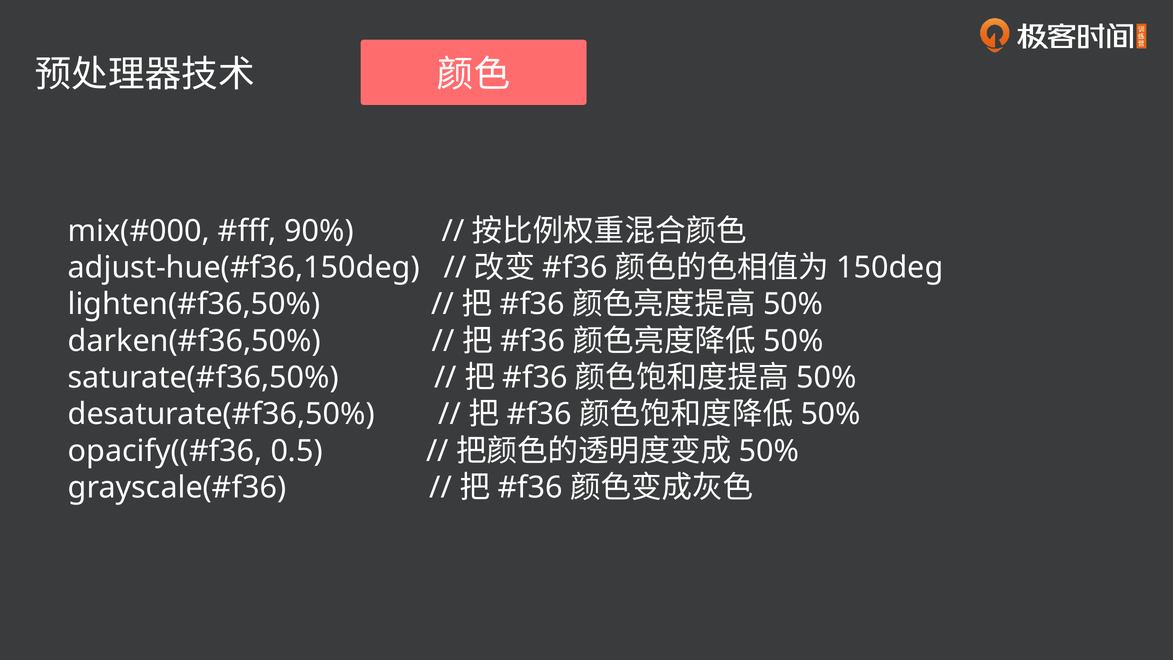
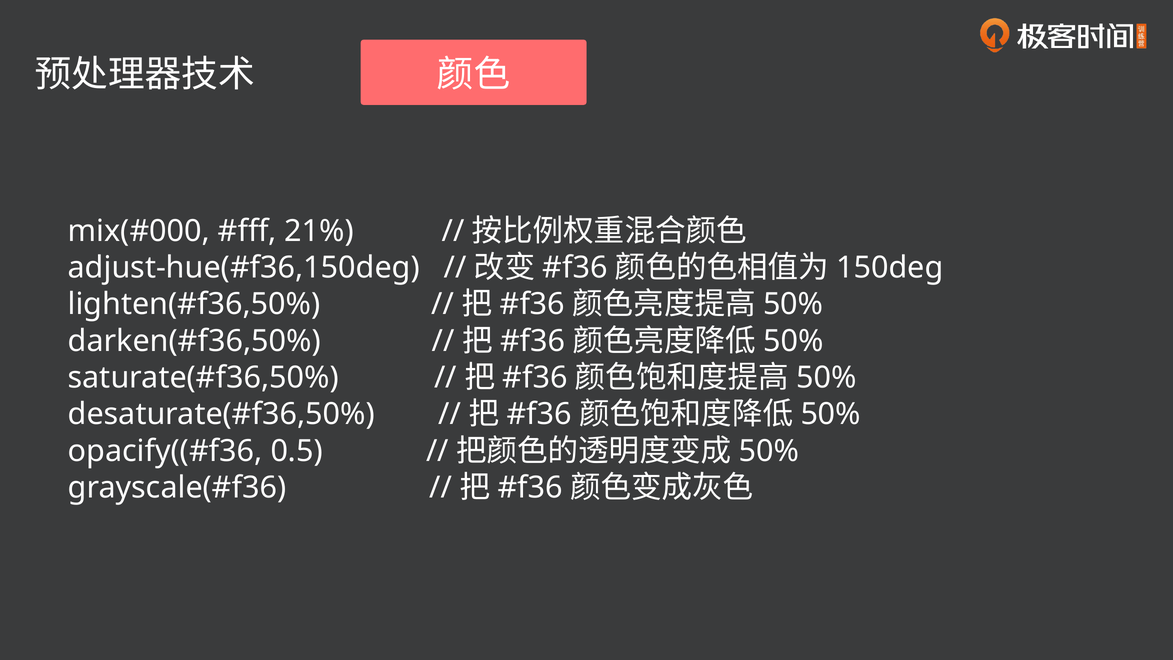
90%: 90% -> 21%
